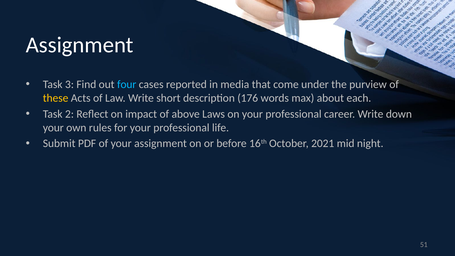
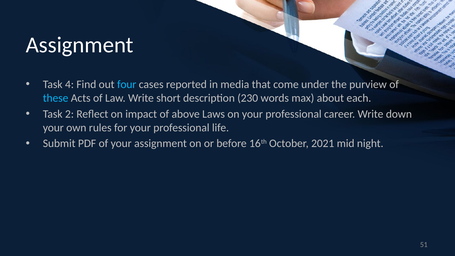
3: 3 -> 4
these colour: yellow -> light blue
176: 176 -> 230
